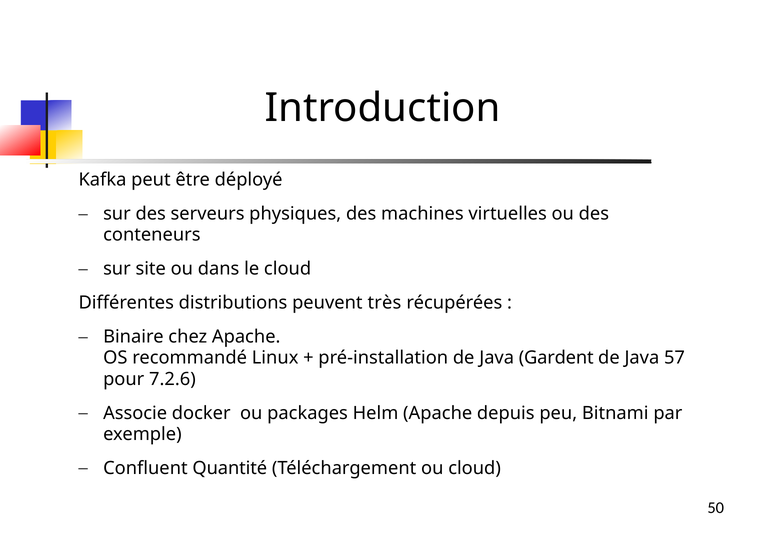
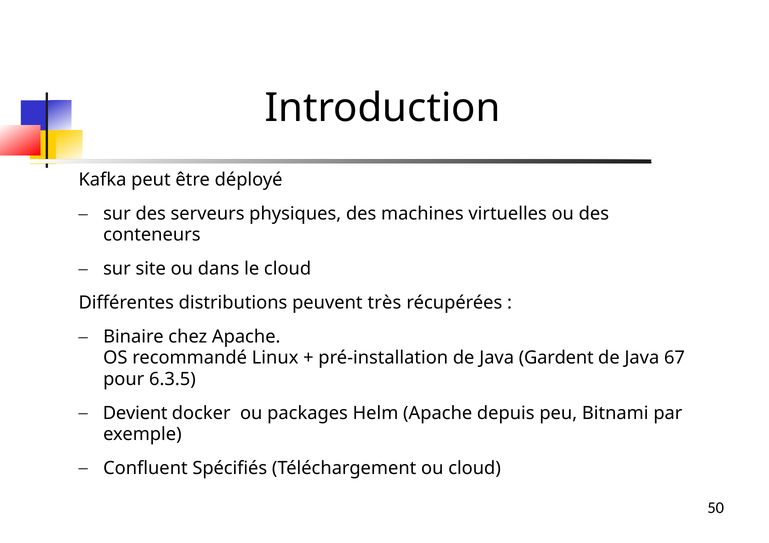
57: 57 -> 67
7.2.6: 7.2.6 -> 6.3.5
Associe: Associe -> Devient
Quantité: Quantité -> Spécifiés
